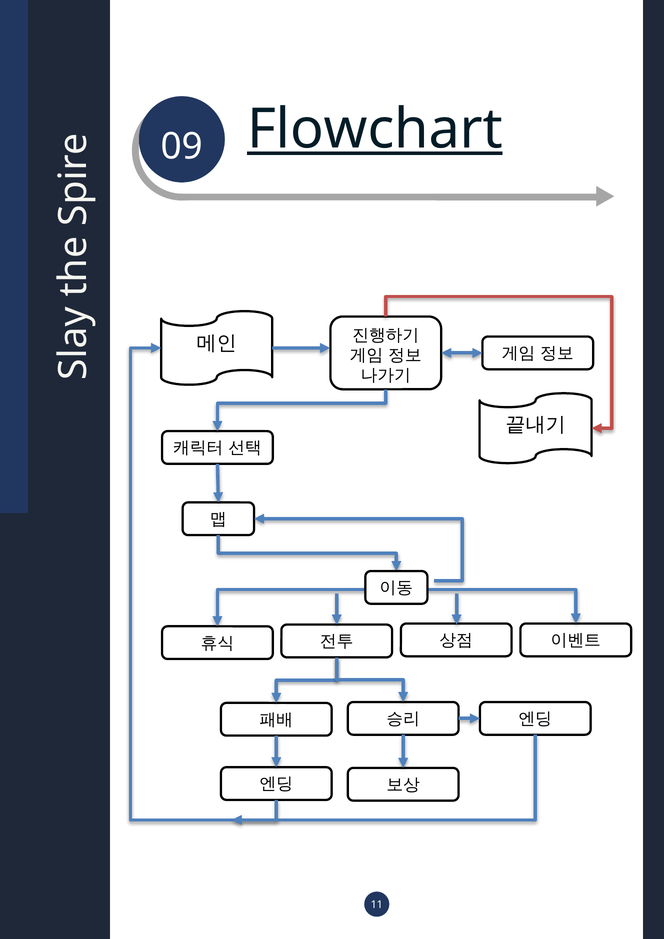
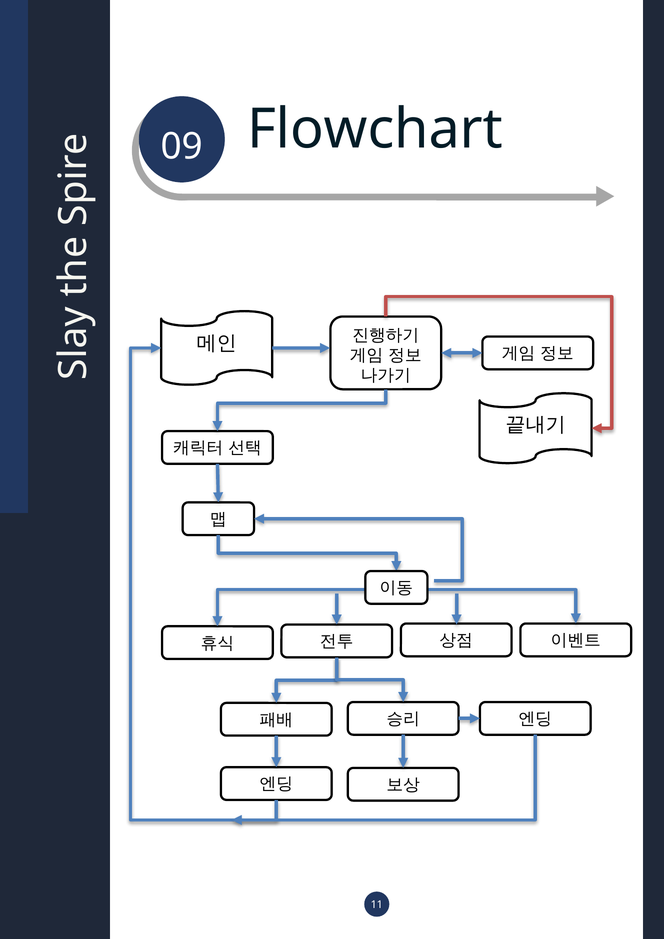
Flowchart underline: present -> none
